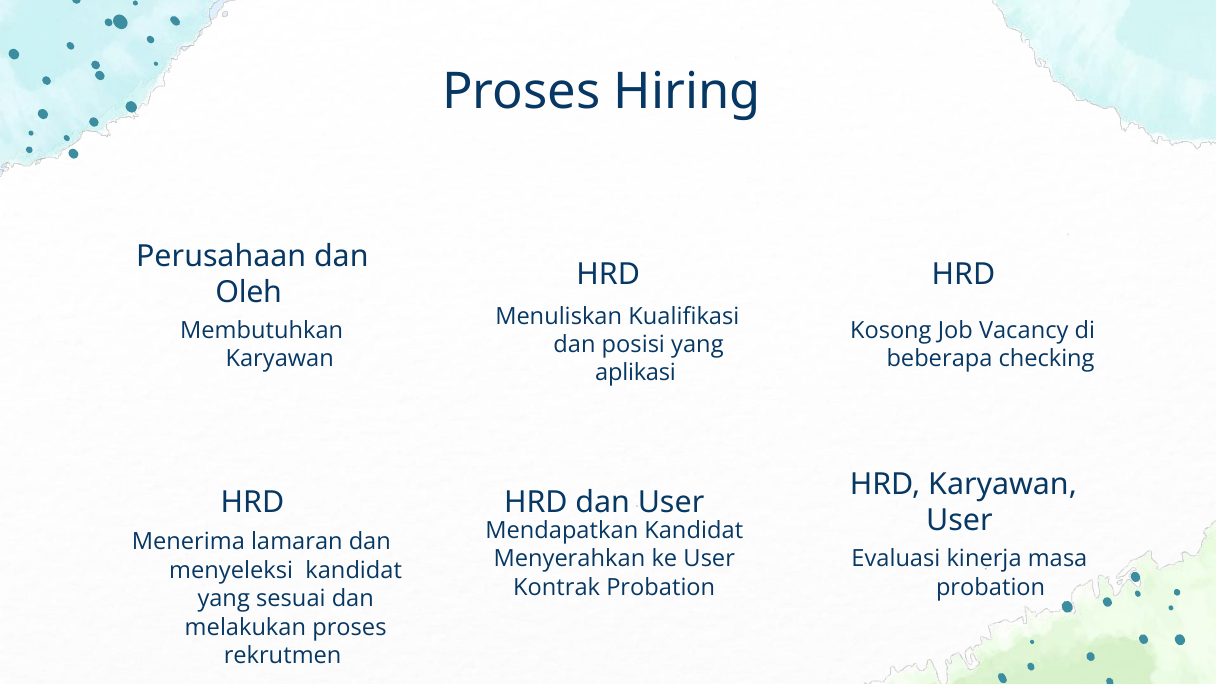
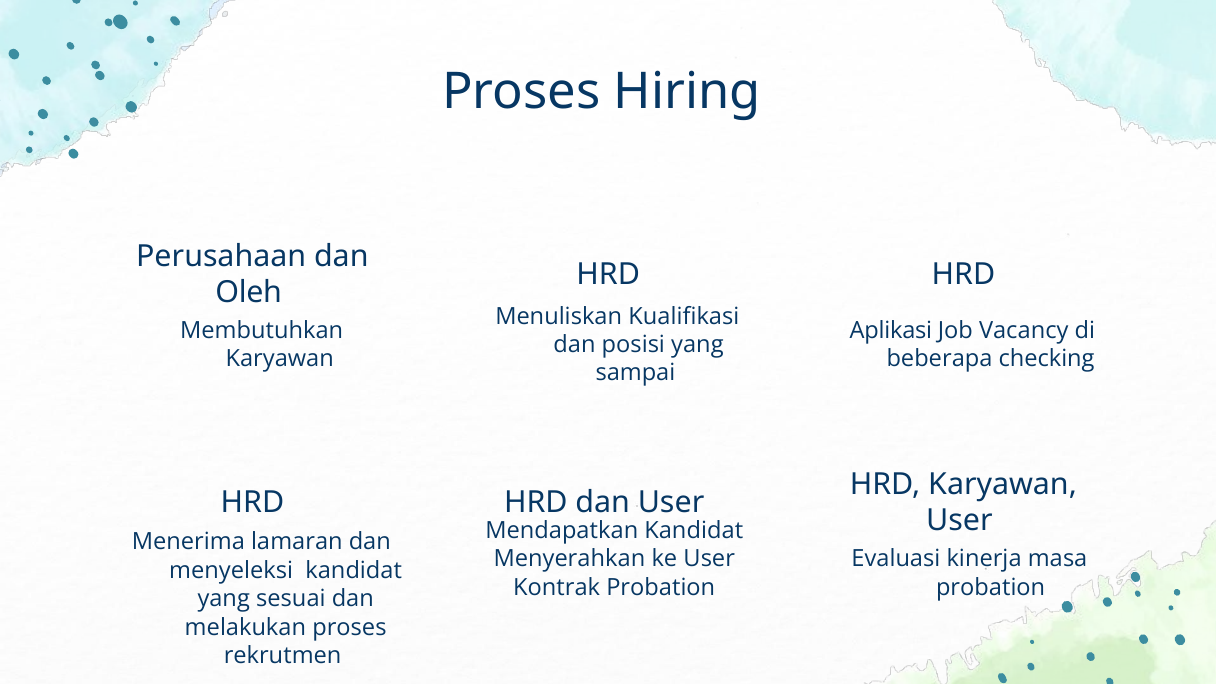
Kosong: Kosong -> Aplikasi
aplikasi: aplikasi -> sampai
